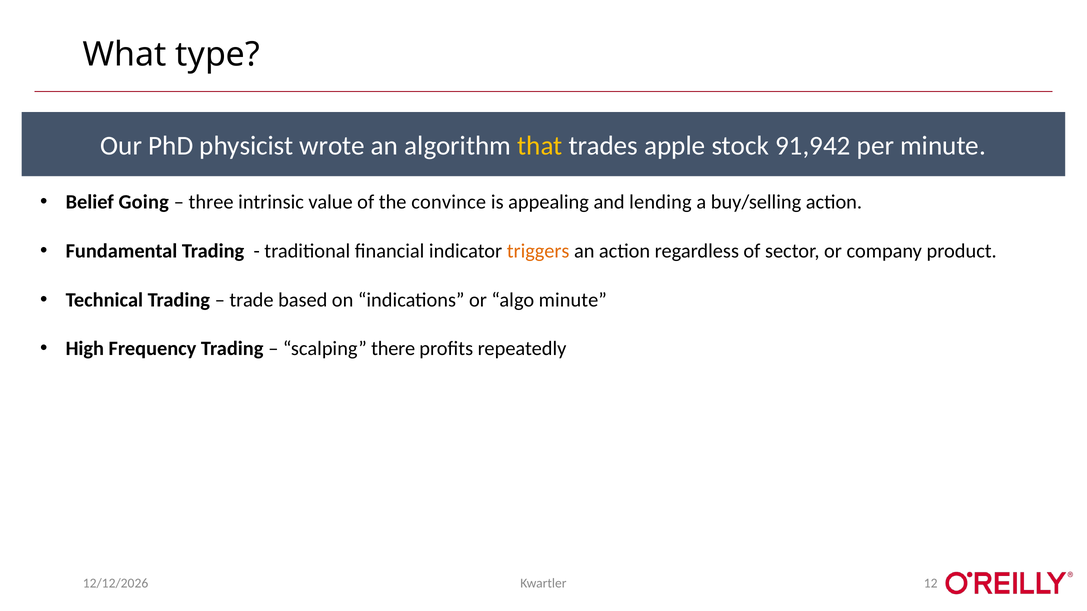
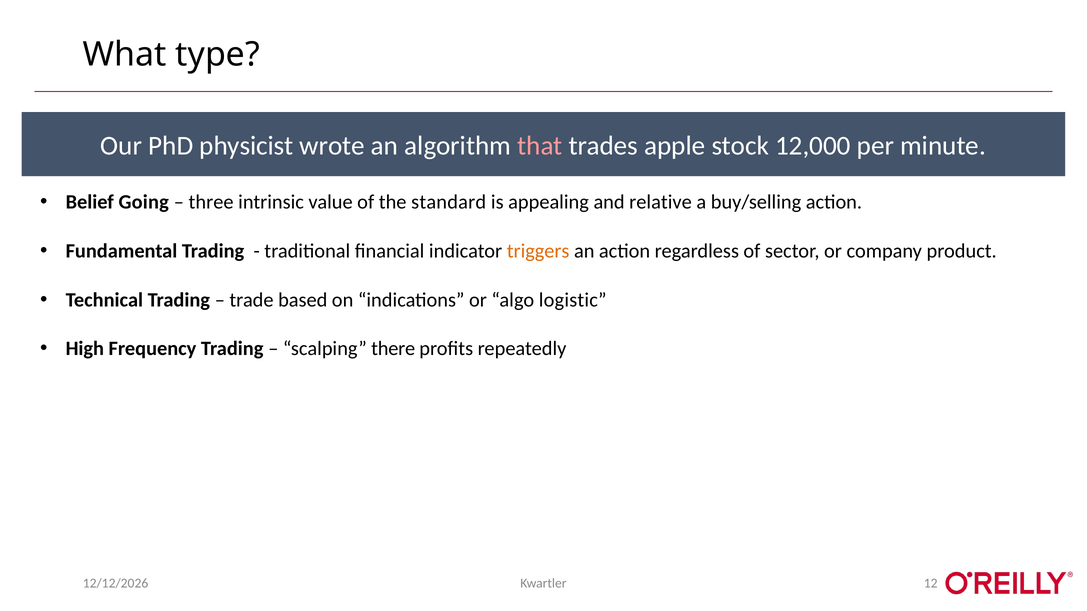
that colour: yellow -> pink
91,942: 91,942 -> 12,000
convince: convince -> standard
lending: lending -> relative
algo minute: minute -> logistic
